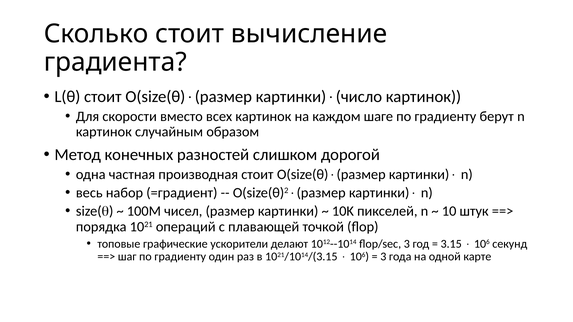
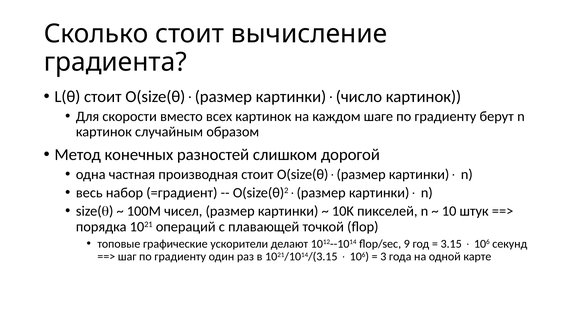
flop/sec 3: 3 -> 9
